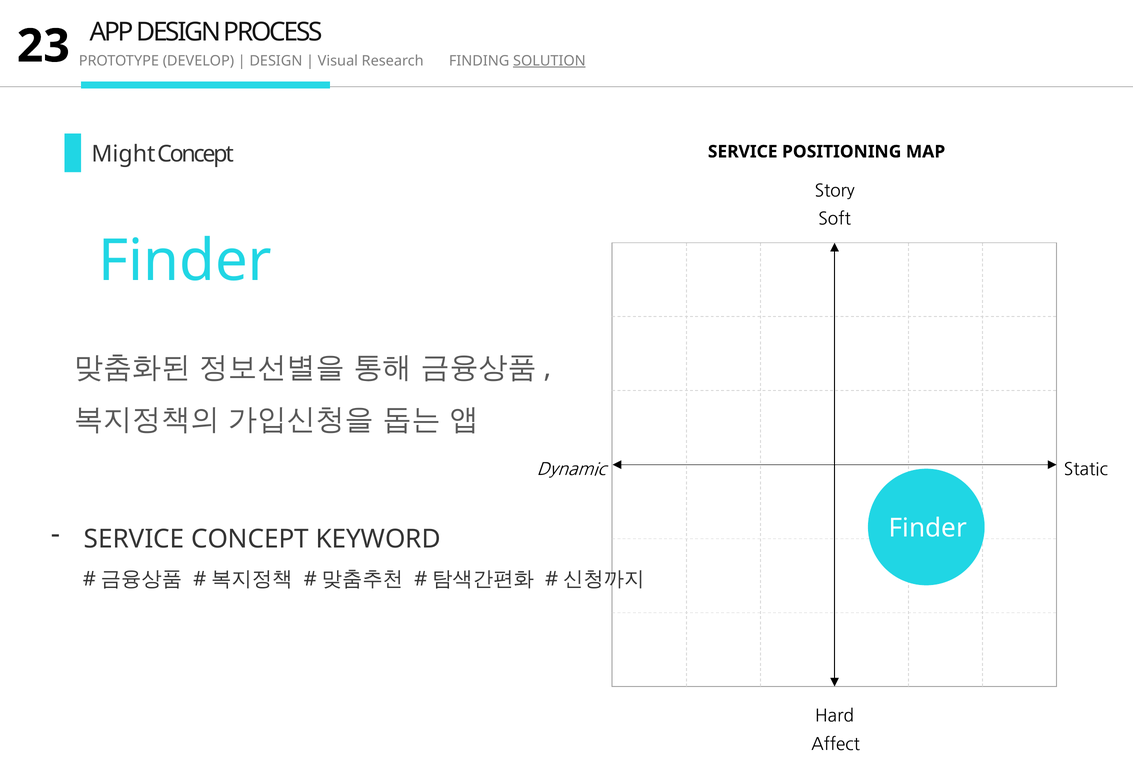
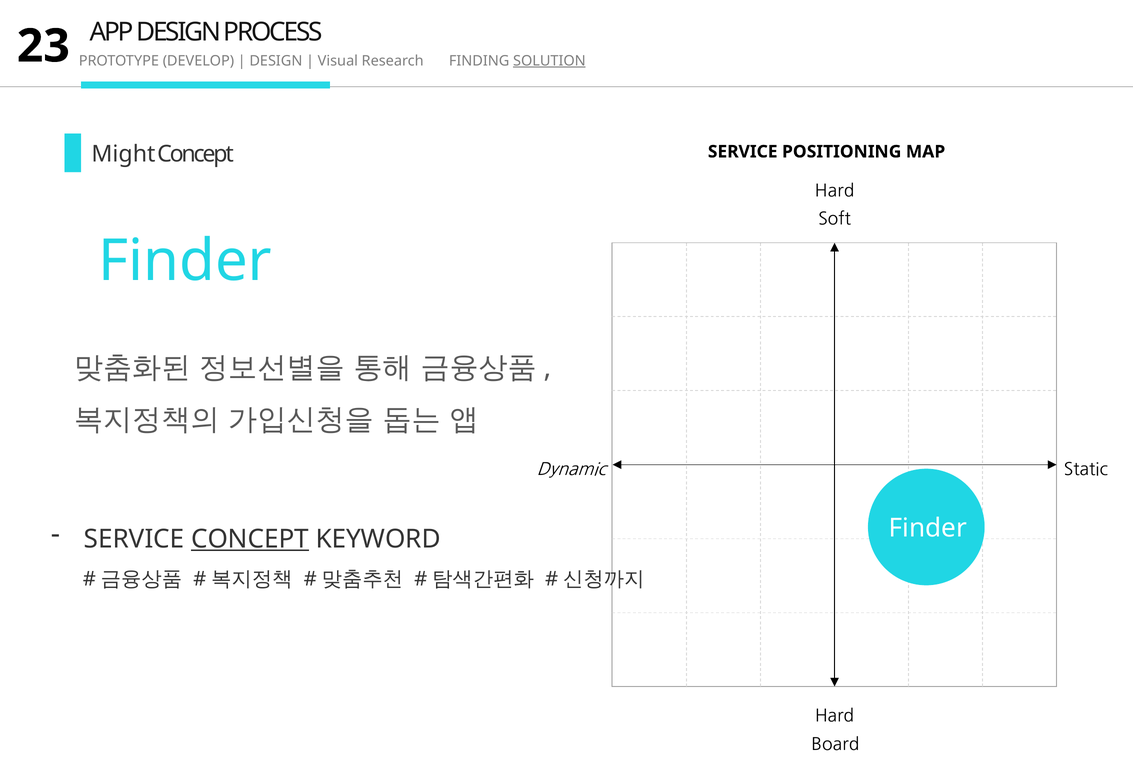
Story at (835, 191): Story -> Hard
CONCEPT at (250, 539) underline: none -> present
Affect: Affect -> Board
